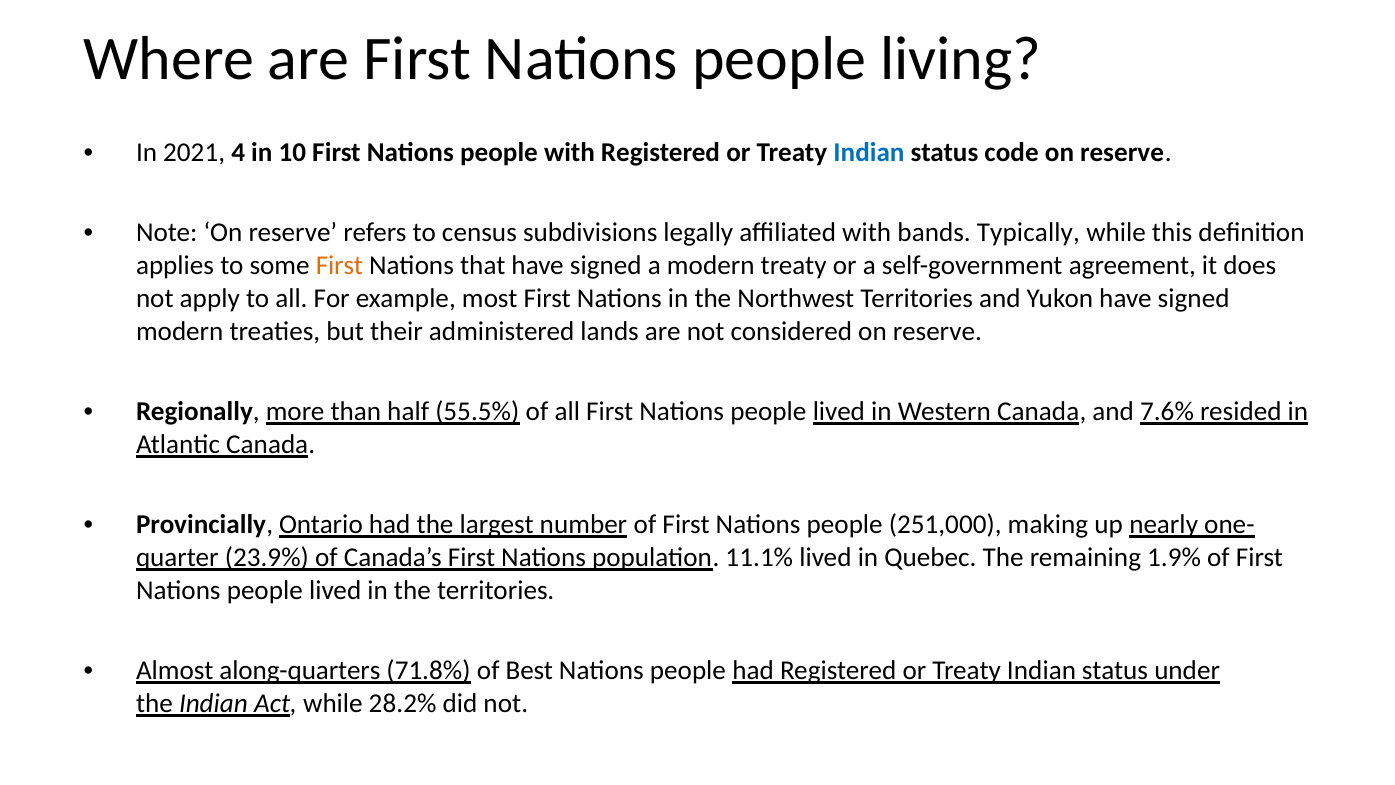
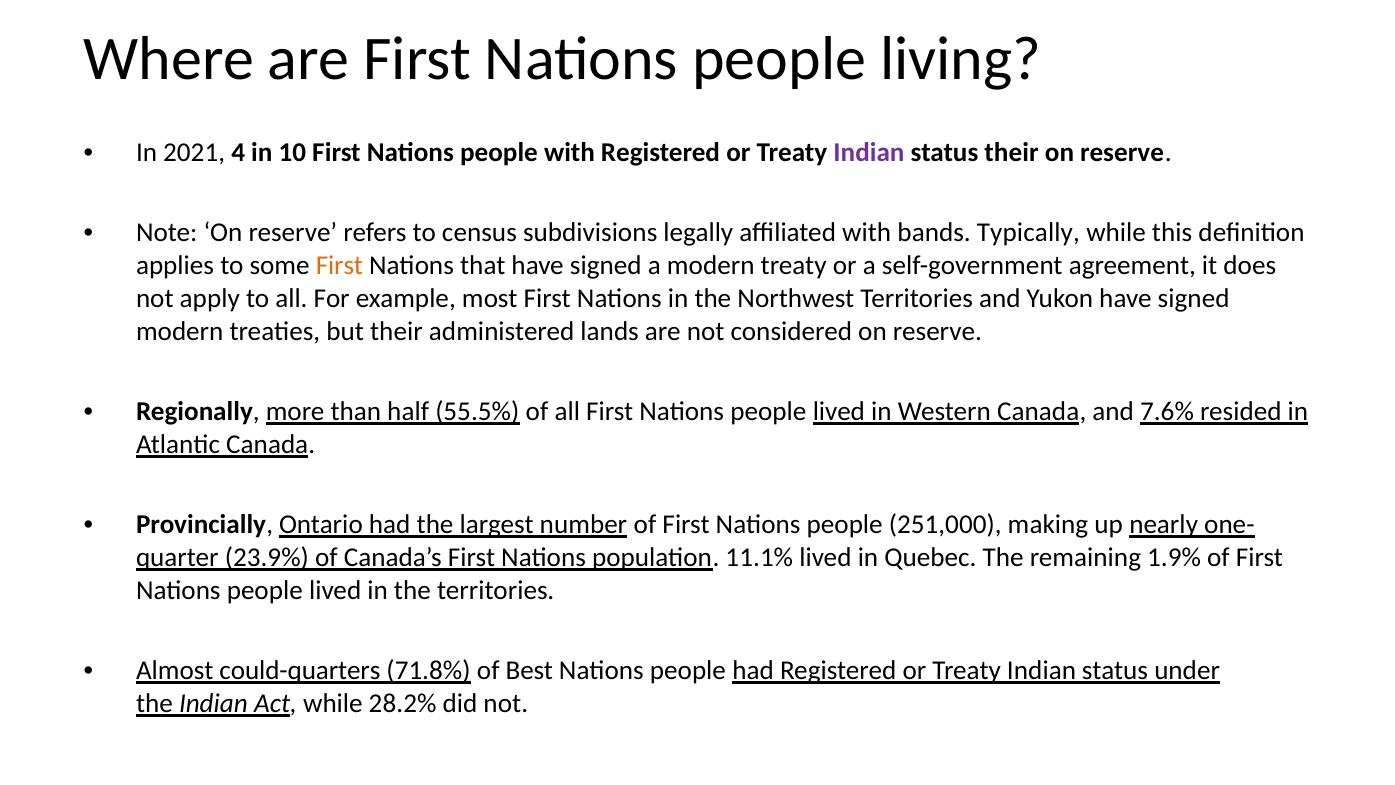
Indian at (869, 153) colour: blue -> purple
status code: code -> their
along-quarters: along-quarters -> could-quarters
